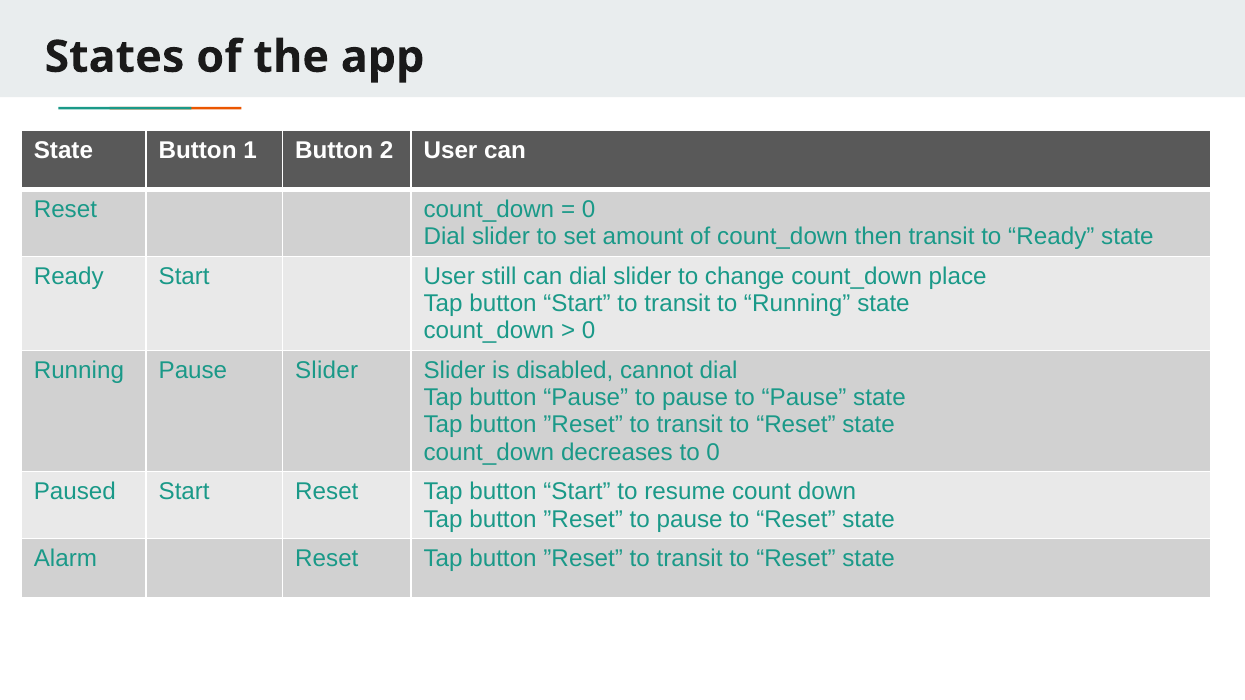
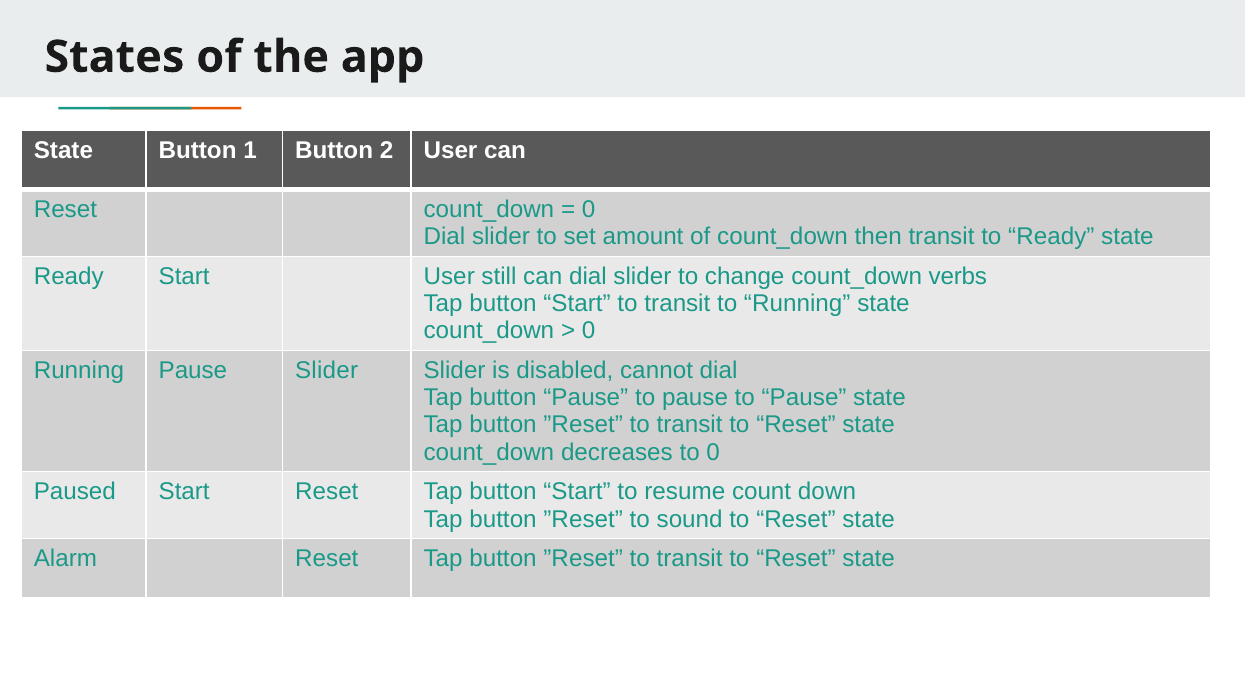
place: place -> verbs
”Reset to pause: pause -> sound
